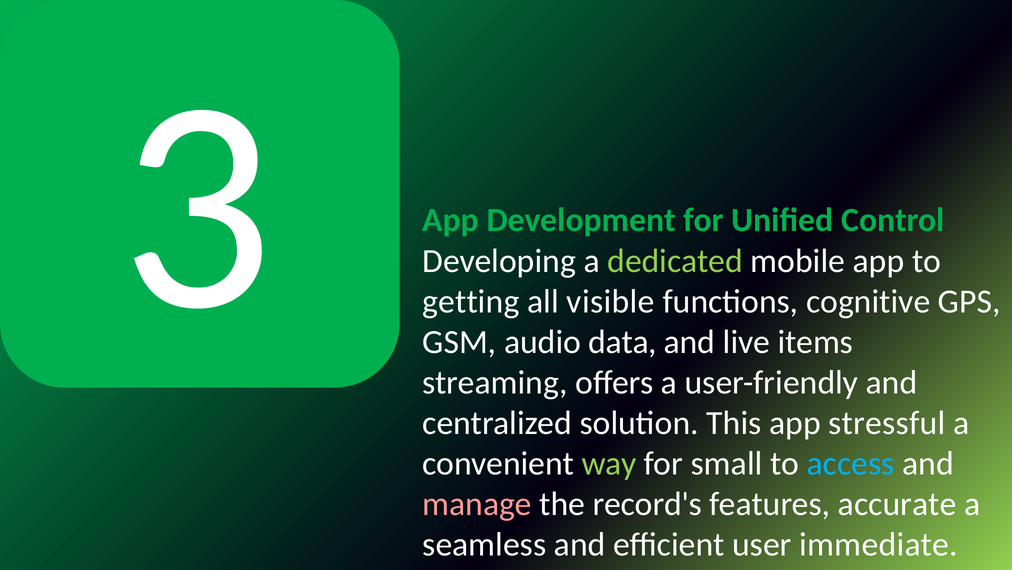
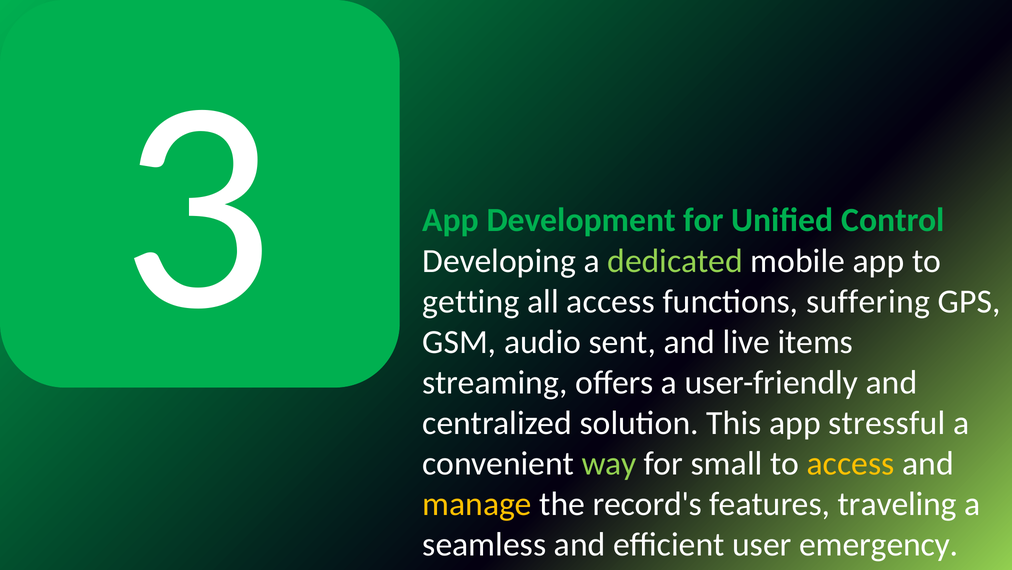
all visible: visible -> access
cognitive: cognitive -> suffering
data: data -> sent
access at (851, 463) colour: light blue -> yellow
manage colour: pink -> yellow
accurate: accurate -> traveling
immediate: immediate -> emergency
